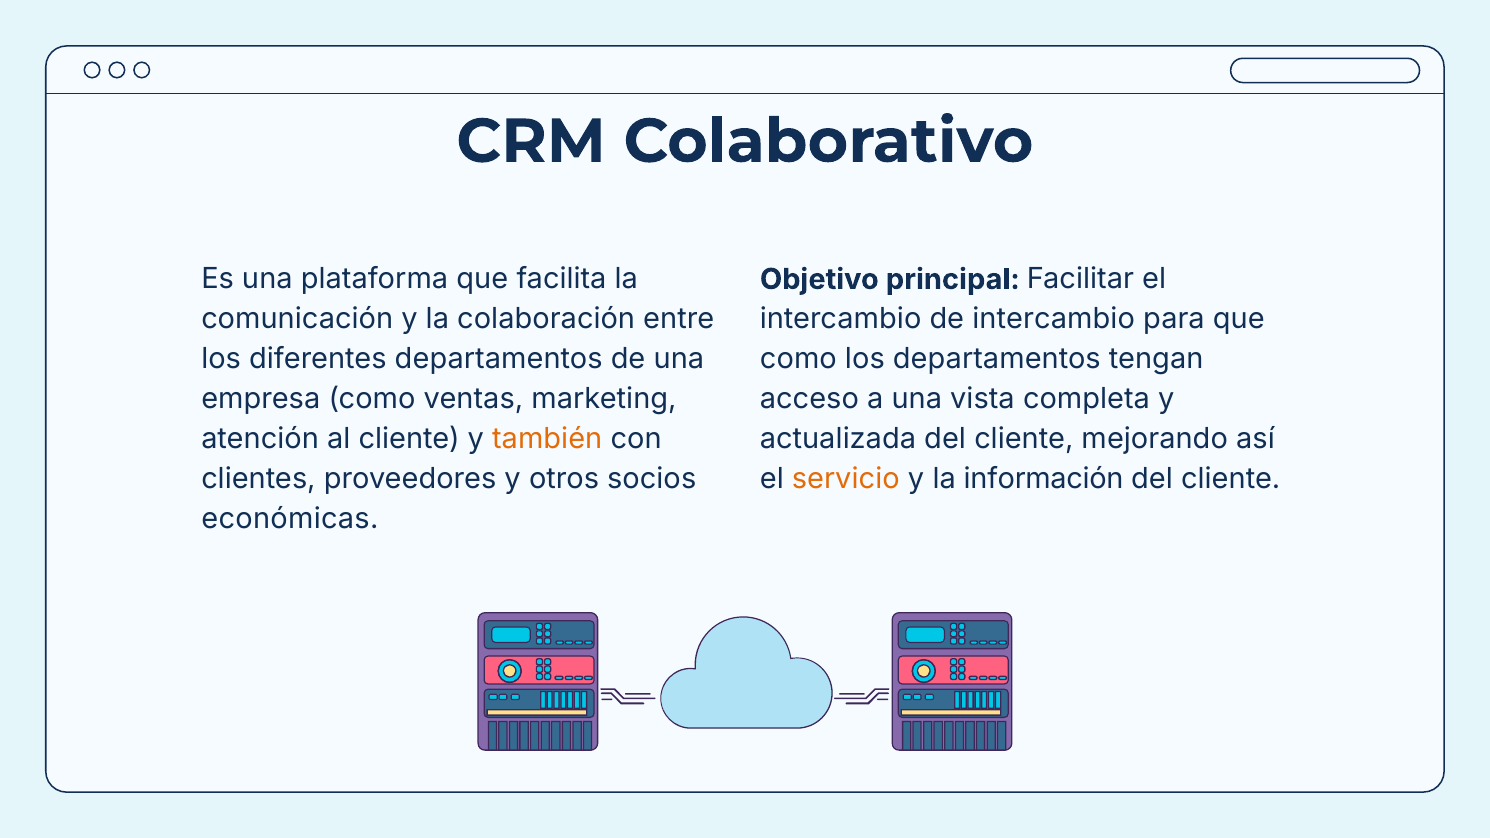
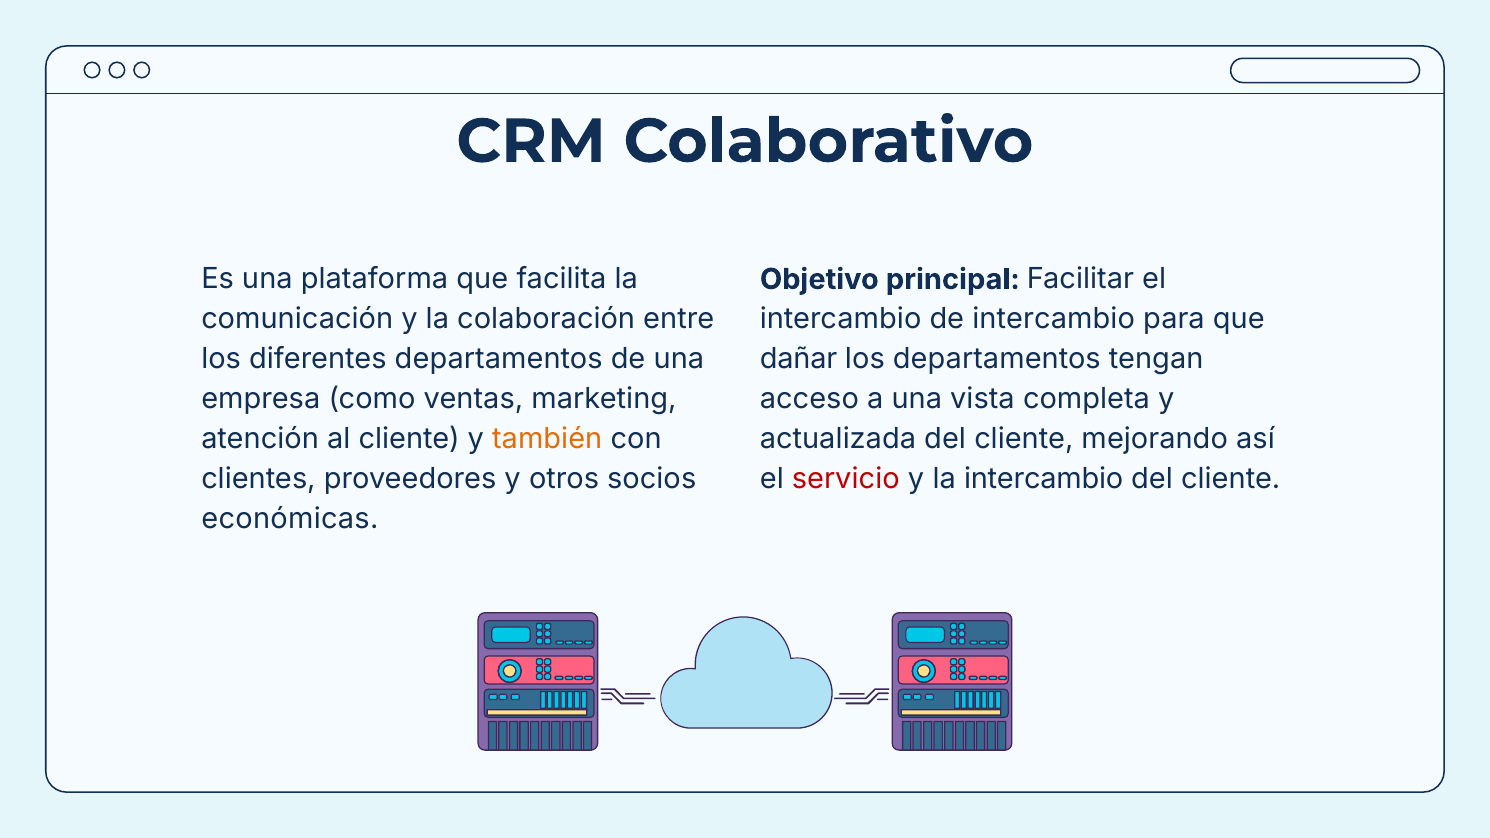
como at (798, 359): como -> dañar
servicio colour: orange -> red
la información: información -> intercambio
